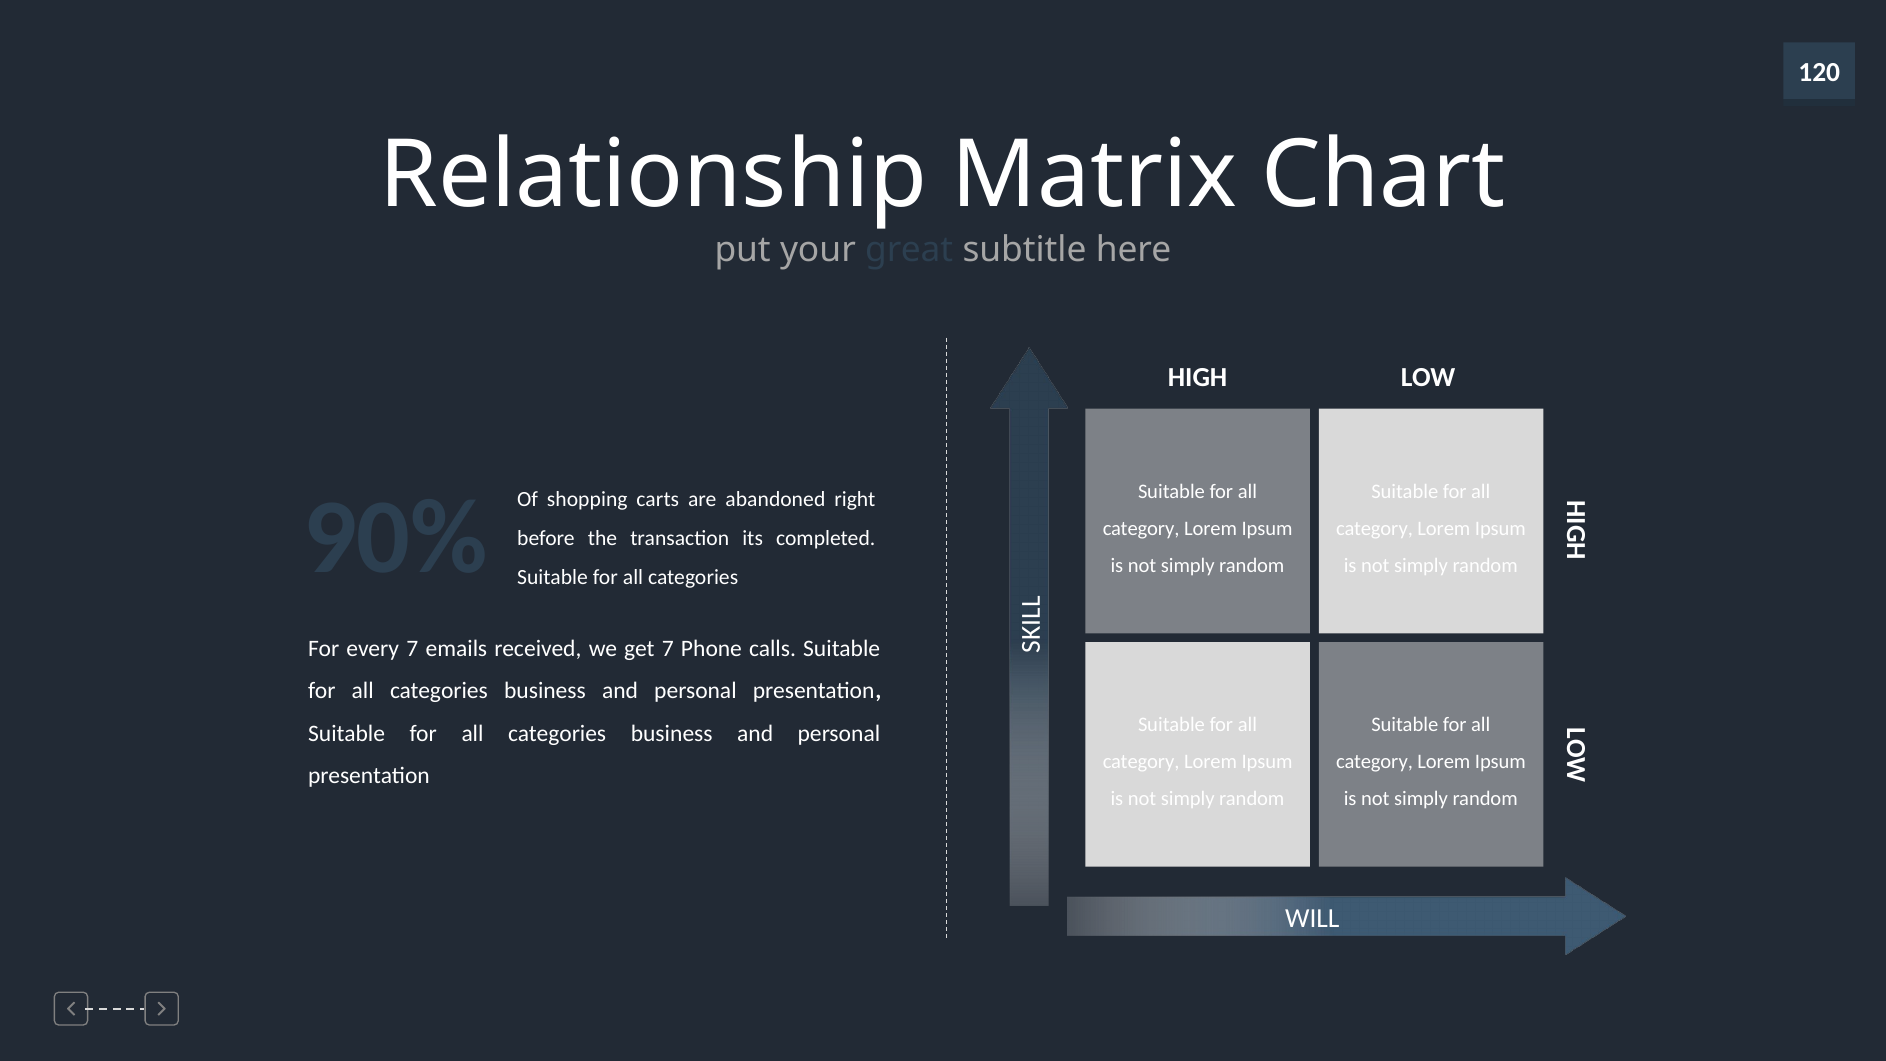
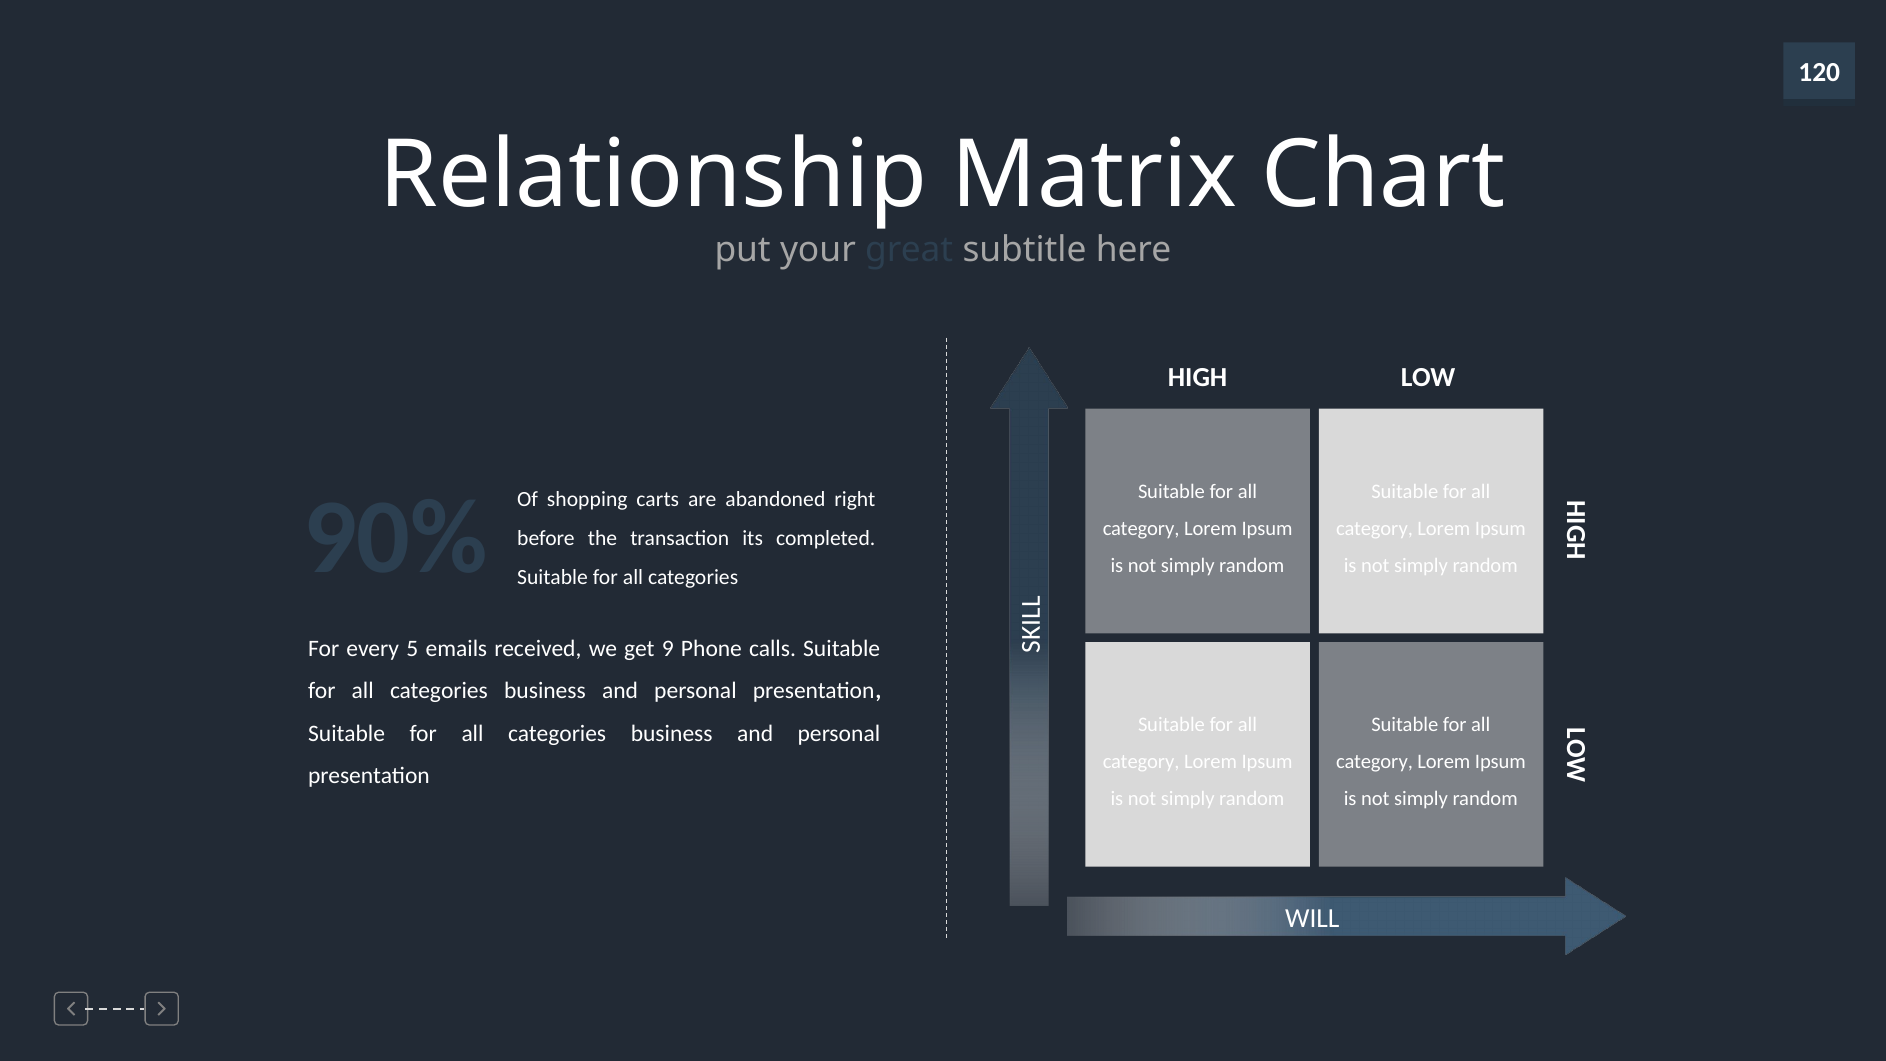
every 7: 7 -> 5
get 7: 7 -> 9
